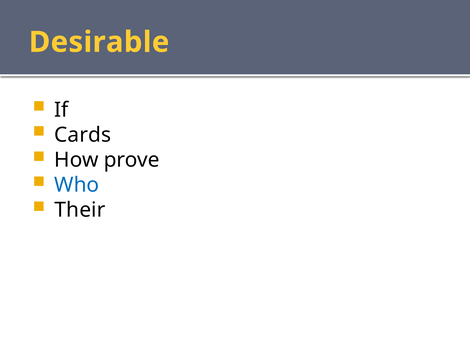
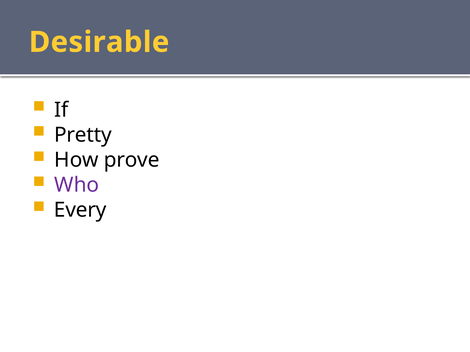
Cards: Cards -> Pretty
Who colour: blue -> purple
Their: Their -> Every
